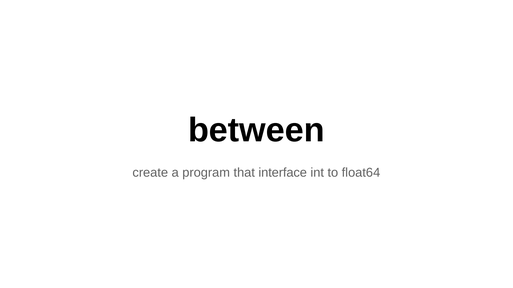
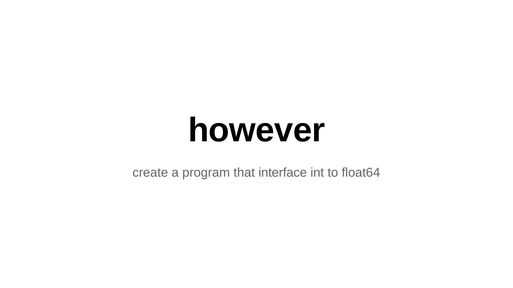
between: between -> however
